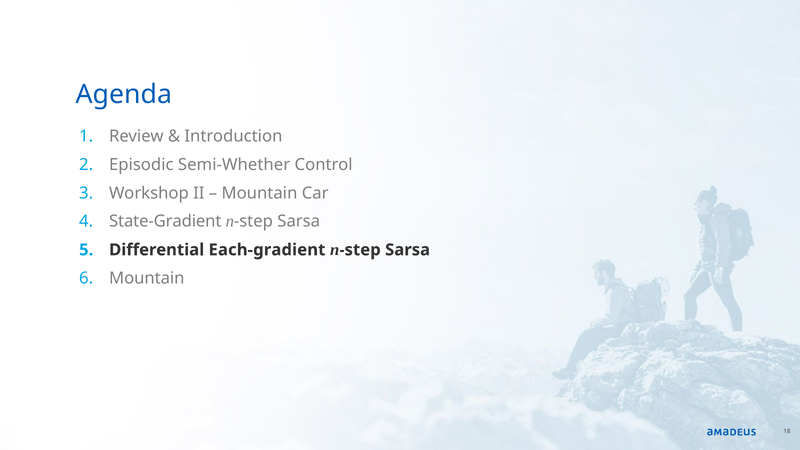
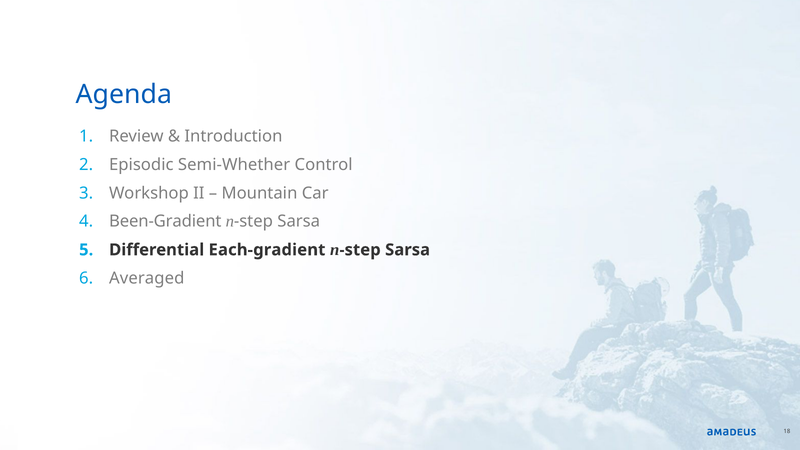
State-Gradient: State-Gradient -> Been-Gradient
Mountain at (147, 278): Mountain -> Averaged
